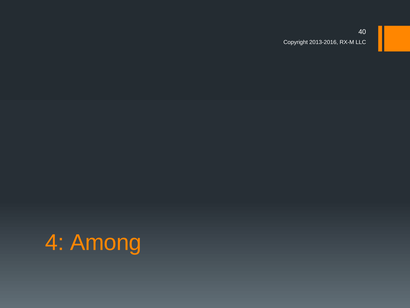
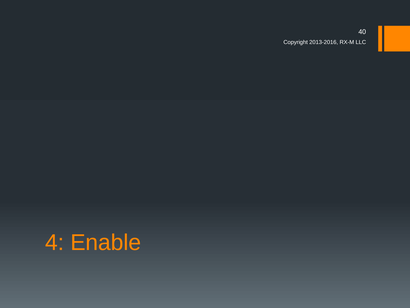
Among: Among -> Enable
